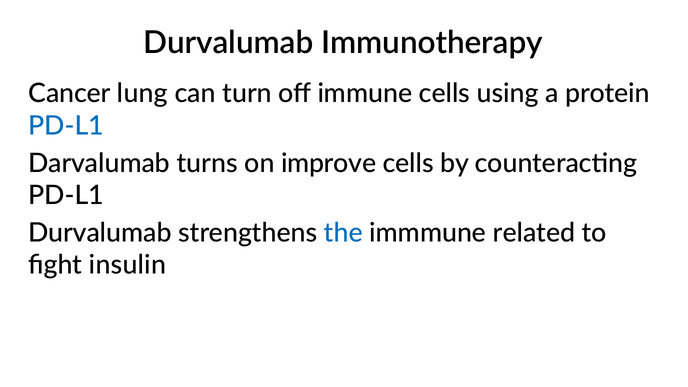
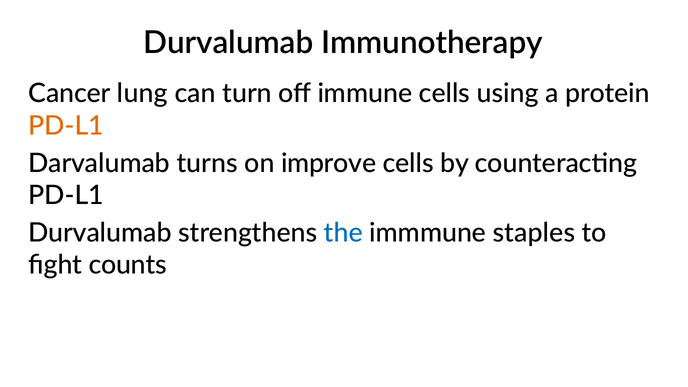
PD-L1 at (66, 126) colour: blue -> orange
related: related -> staples
insulin: insulin -> counts
